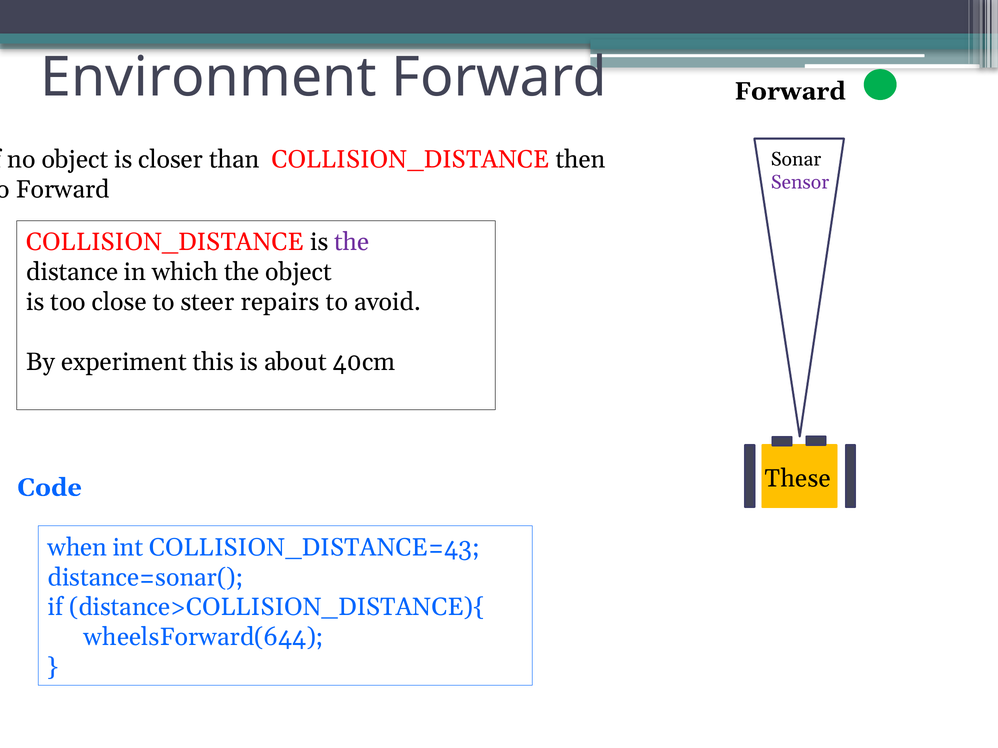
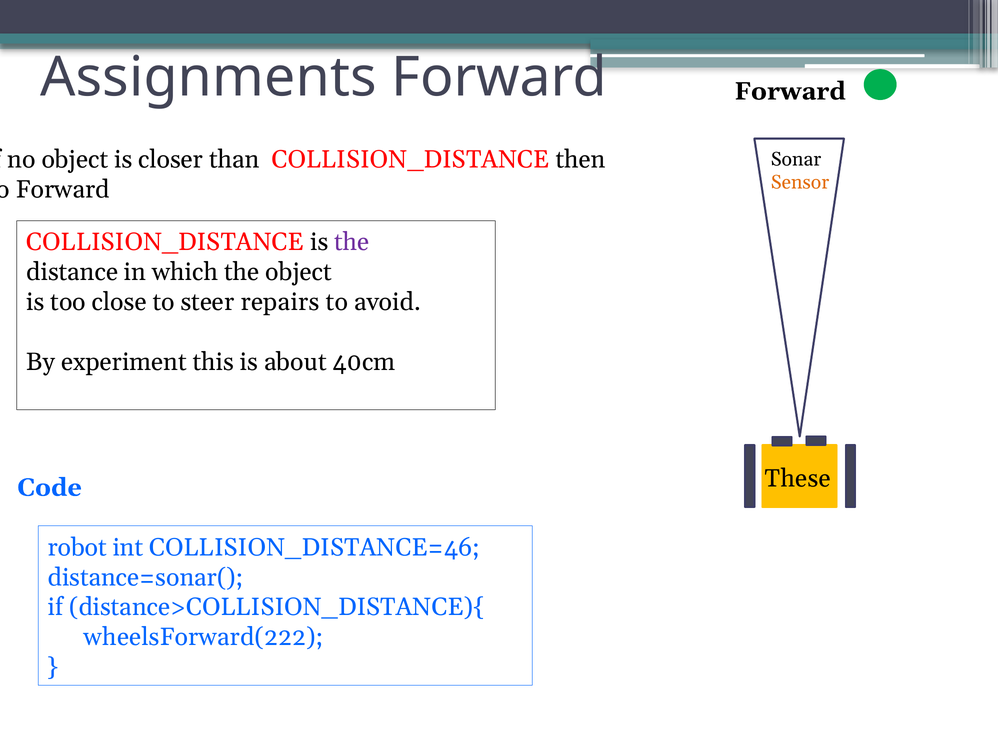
Environment: Environment -> Assignments
Sensor colour: purple -> orange
when: when -> robot
COLLISION_DISTANCE=43: COLLISION_DISTANCE=43 -> COLLISION_DISTANCE=46
wheelsForward(644: wheelsForward(644 -> wheelsForward(222
